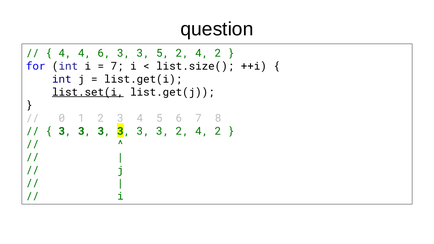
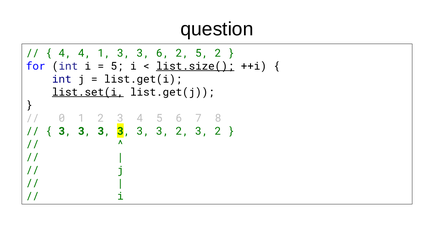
4 6: 6 -> 1
3 5: 5 -> 6
4 at (202, 53): 4 -> 5
7 at (117, 66): 7 -> 5
list.size( underline: none -> present
3 2 4: 4 -> 3
